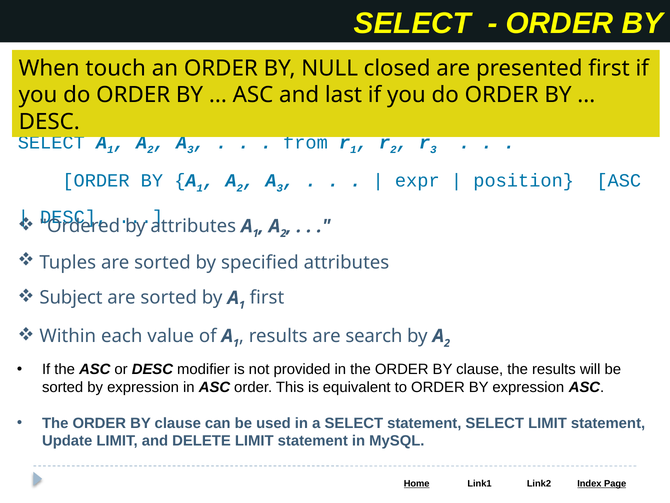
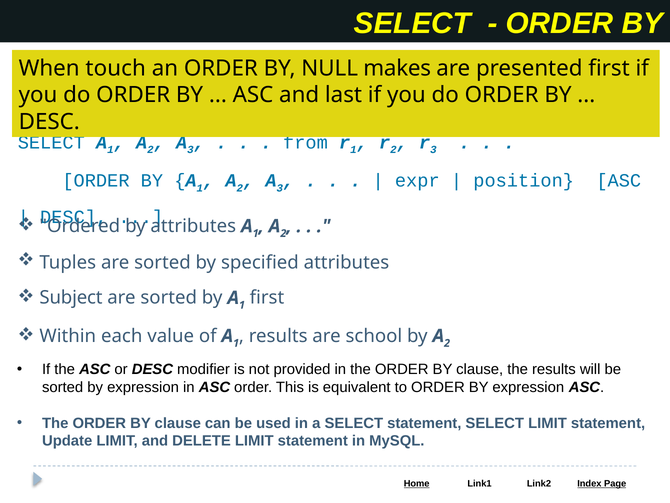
closed: closed -> makes
search: search -> school
